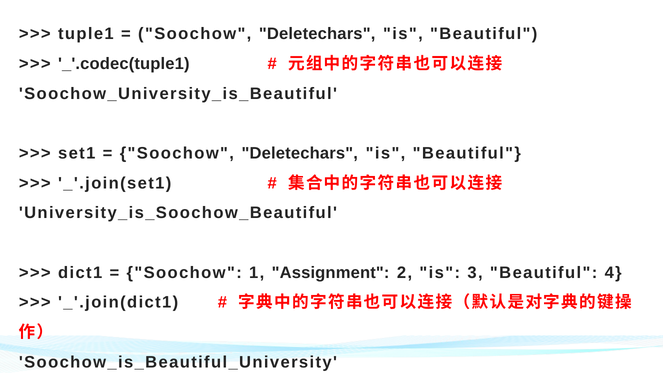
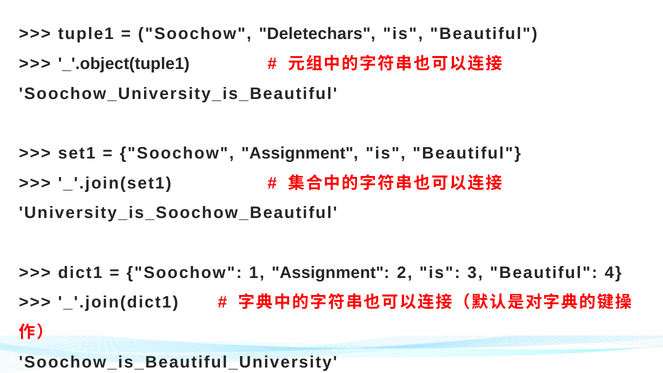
_'.codec(tuple1: _'.codec(tuple1 -> _'.object(tuple1
Deletechars at (300, 153): Deletechars -> Assignment
